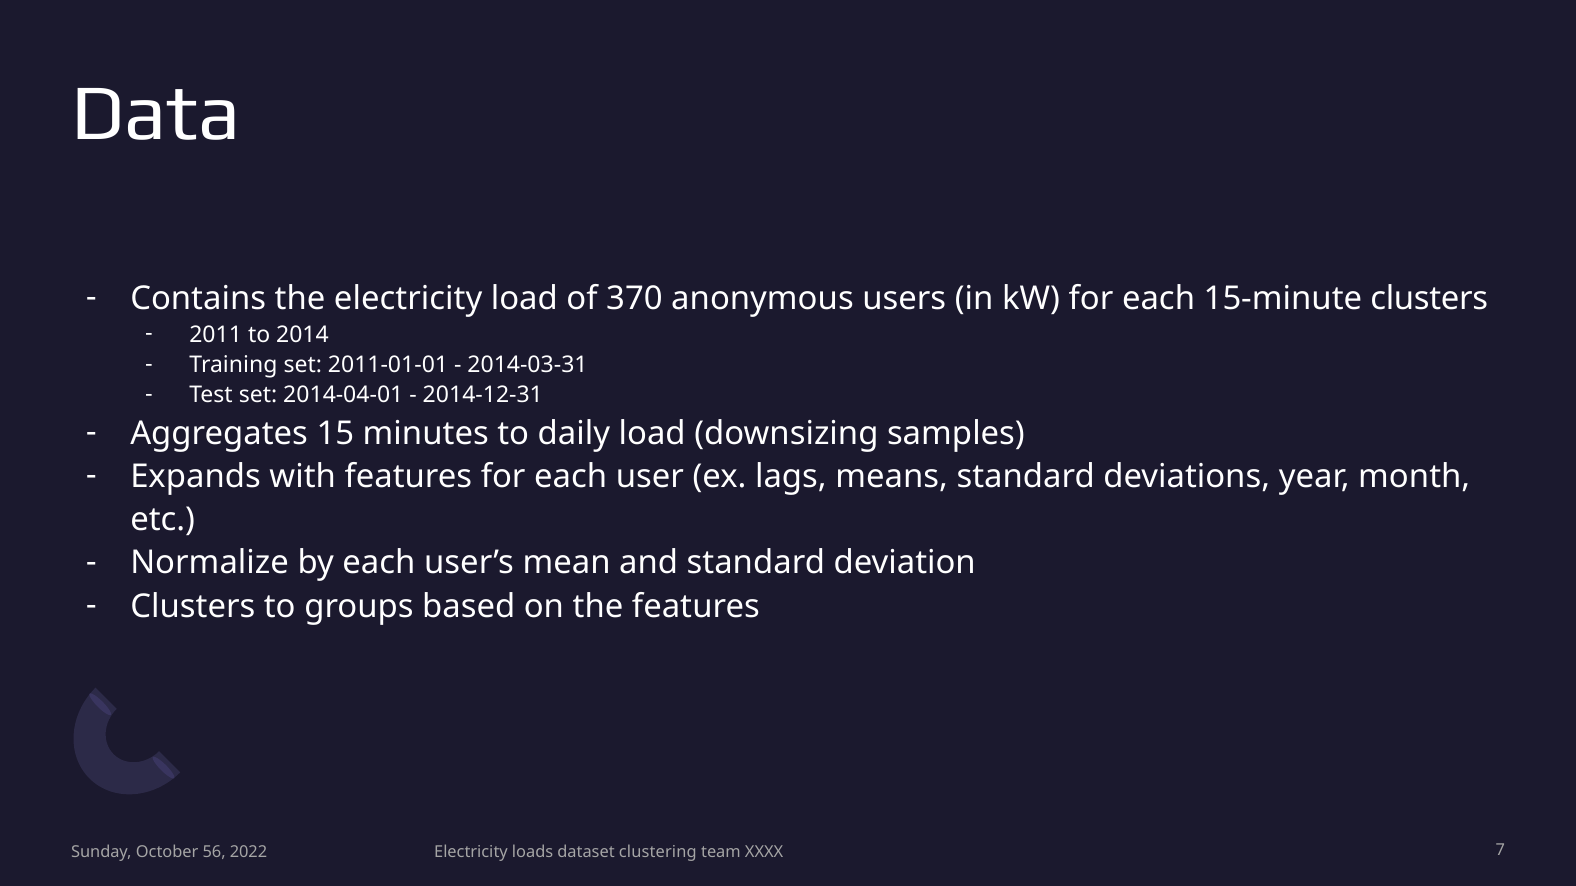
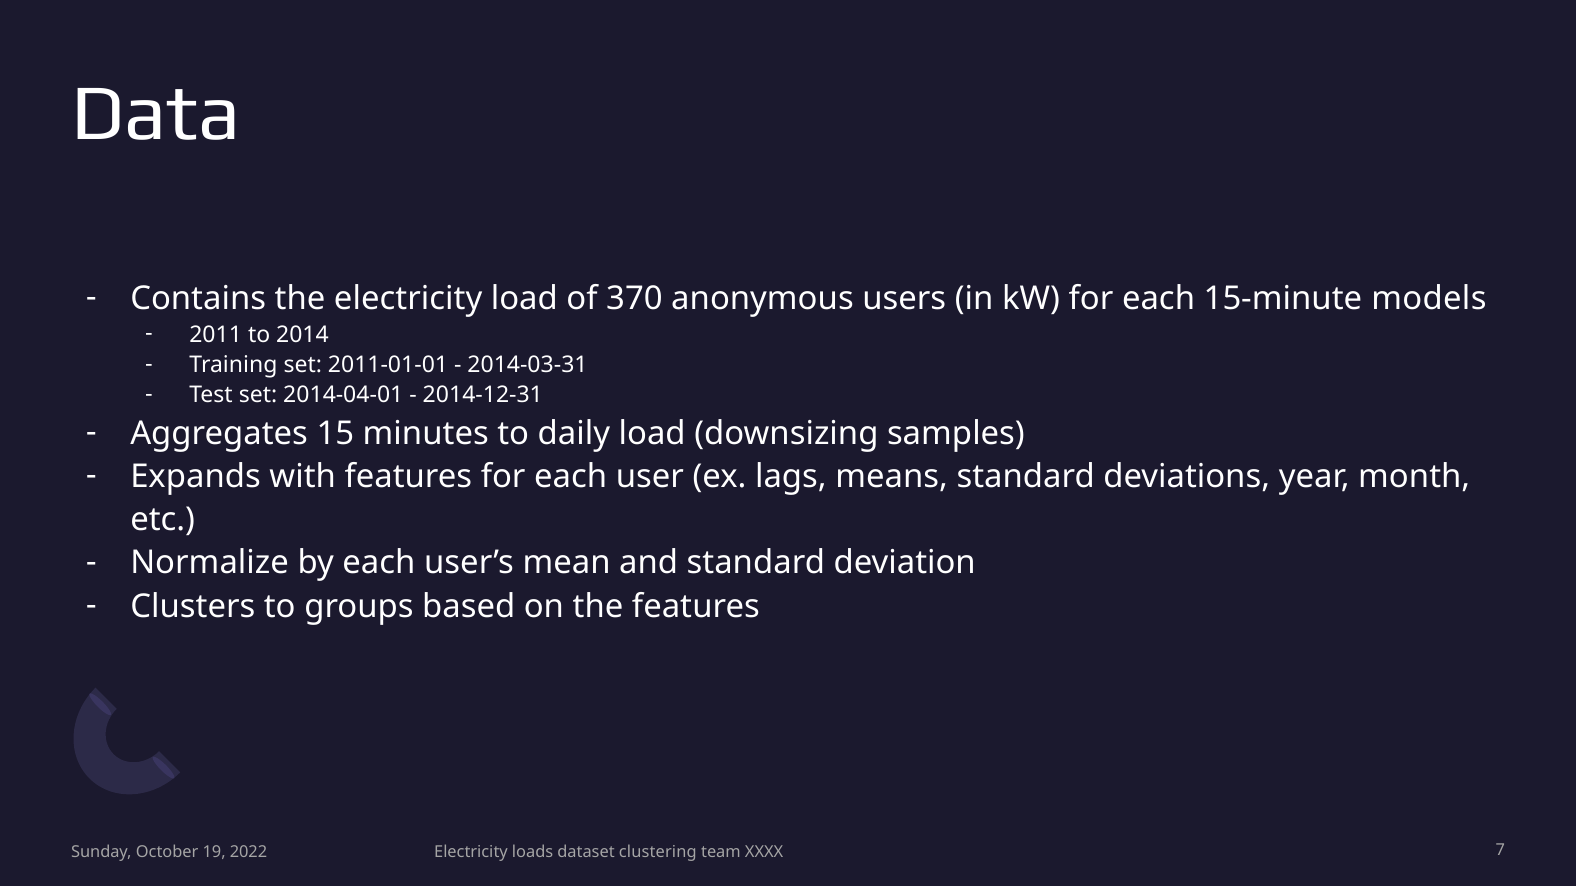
15-minute clusters: clusters -> models
56: 56 -> 19
